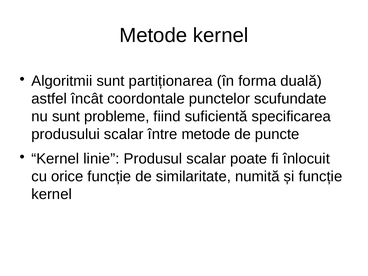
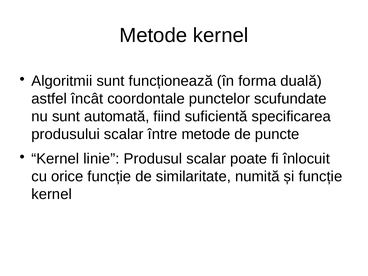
partiționarea: partiționarea -> funcționează
probleme: probleme -> automată
